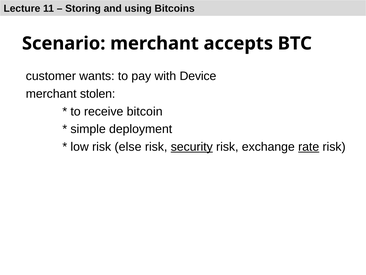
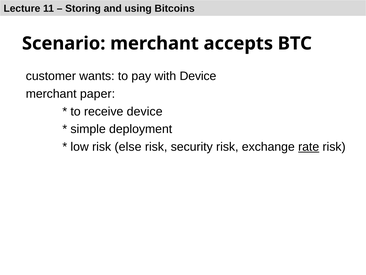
stolen: stolen -> paper
receive bitcoin: bitcoin -> device
security underline: present -> none
